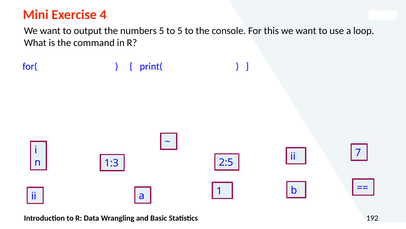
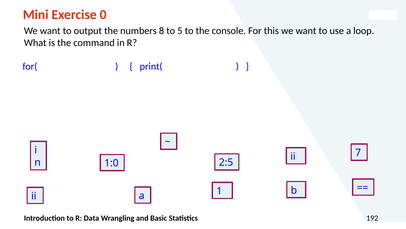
4: 4 -> 0
numbers 5: 5 -> 8
1:3: 1:3 -> 1:0
